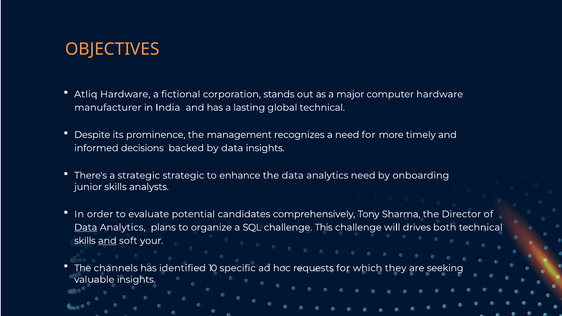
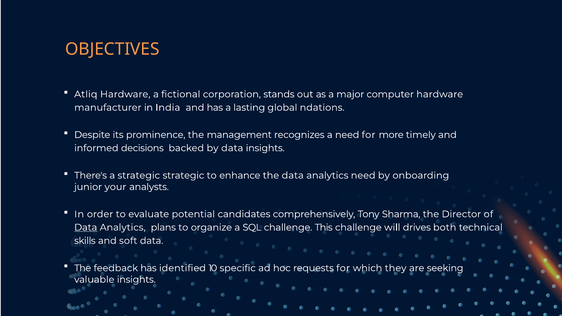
global technical: technical -> ndations
junior skills: skills -> your
and at (107, 241) underline: present -> none
soft your: your -> data
channels: channels -> feedback
